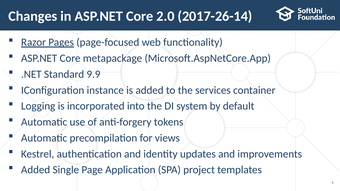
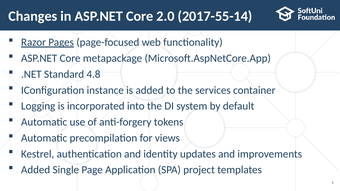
2017-26-14: 2017-26-14 -> 2017-55-14
9.9: 9.9 -> 4.8
